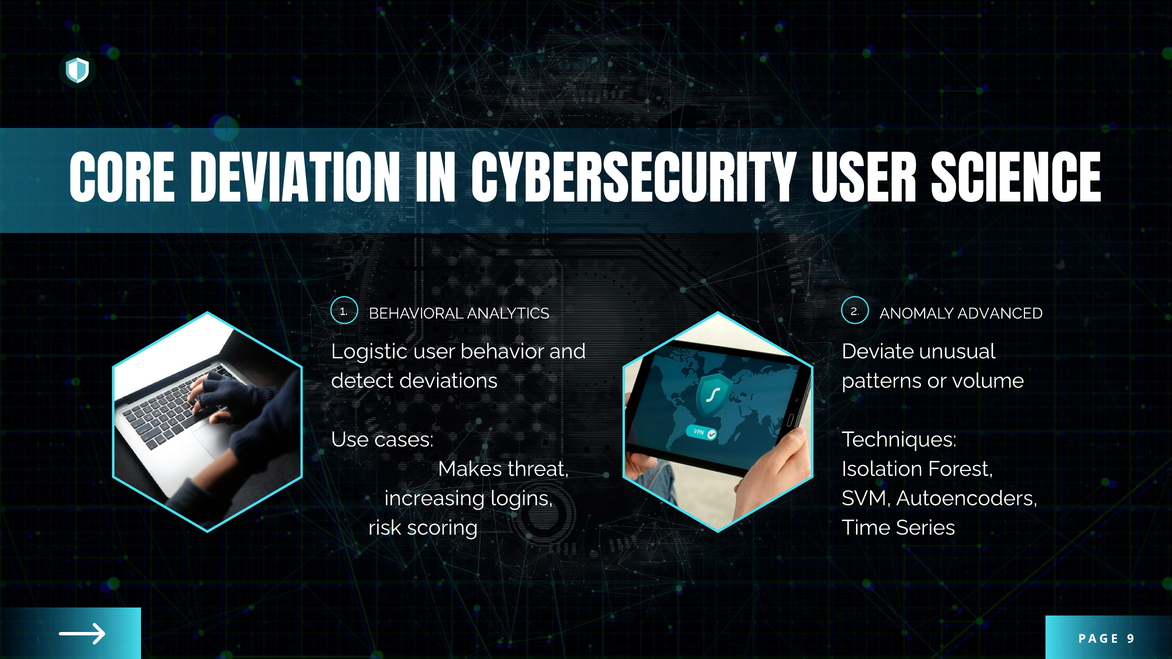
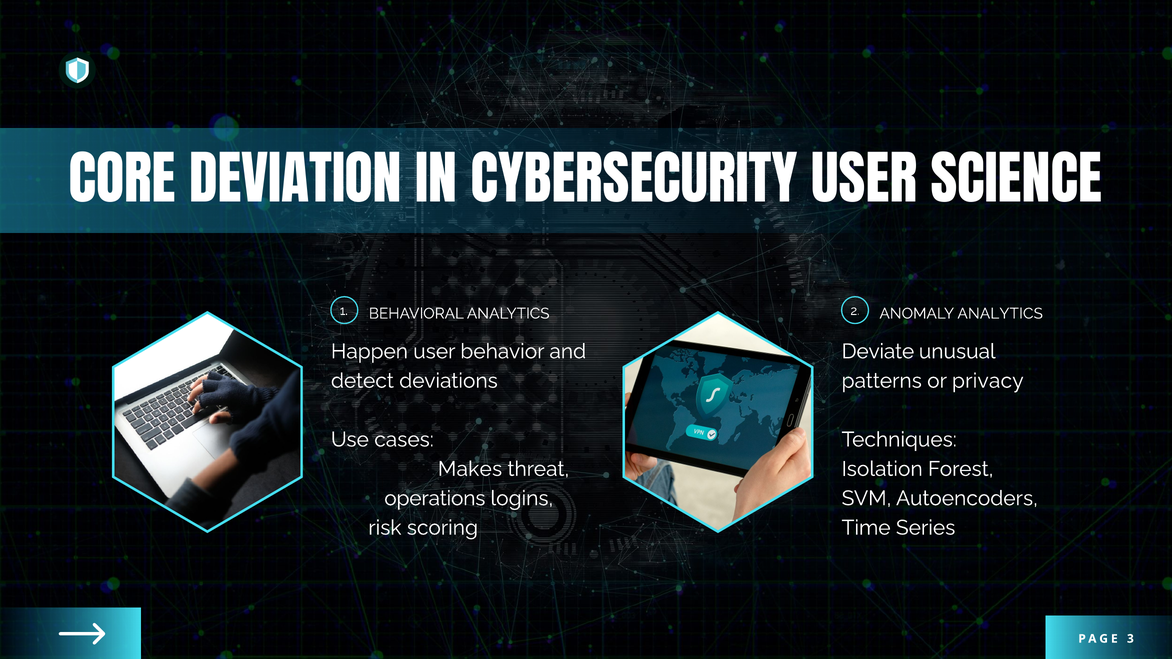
ANOMALY ADVANCED: ADVANCED -> ANALYTICS
Logistic: Logistic -> Happen
volume: volume -> privacy
increasing: increasing -> operations
9: 9 -> 3
